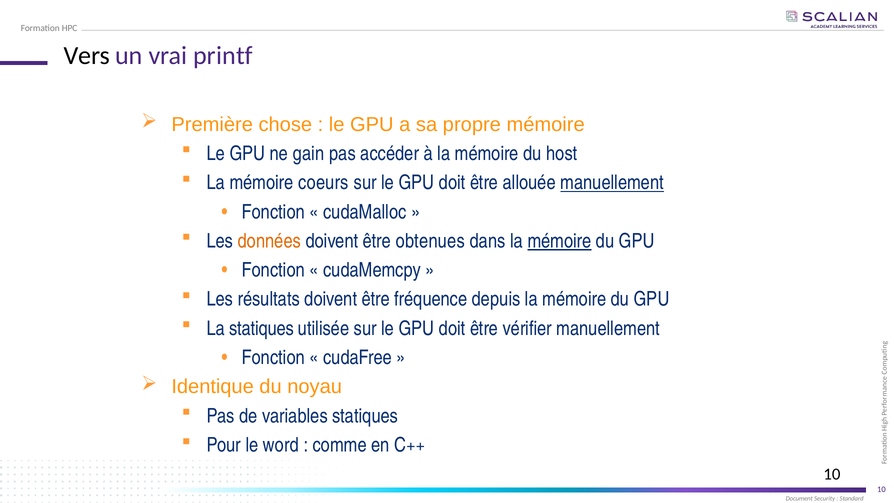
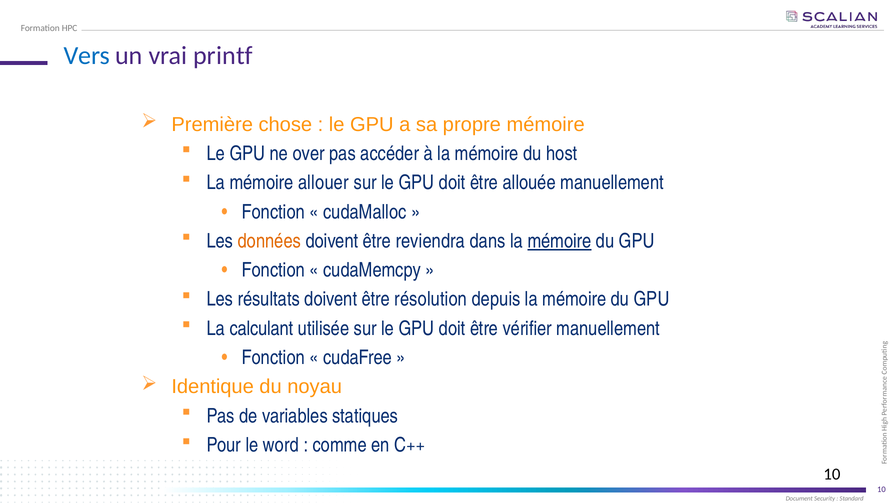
Vers colour: black -> blue
gain: gain -> over
coeurs: coeurs -> allouer
manuellement at (612, 183) underline: present -> none
obtenues: obtenues -> reviendra
fréquence: fréquence -> résolution
La statiques: statiques -> calculant
